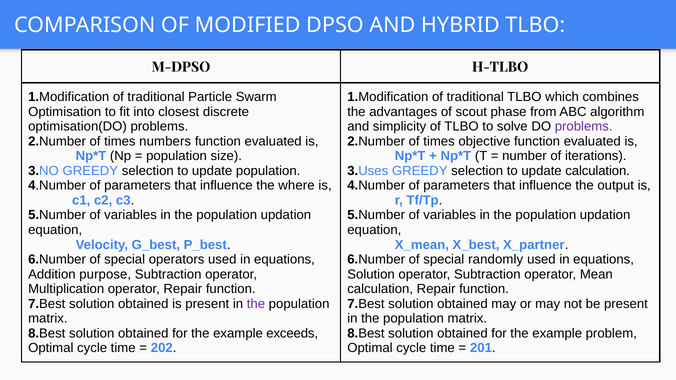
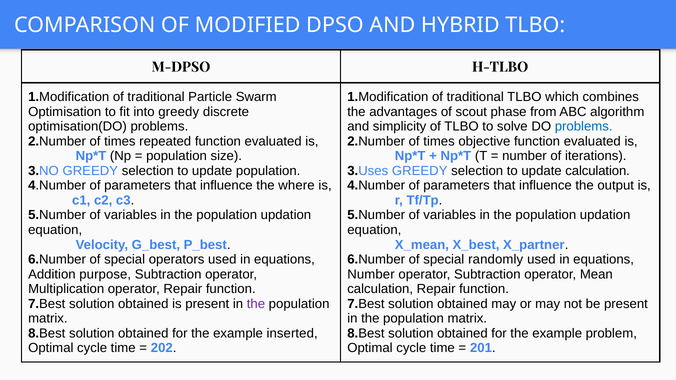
into closest: closest -> greedy
problems at (584, 127) colour: purple -> blue
numbers: numbers -> repeated
Solution at (371, 274): Solution -> Number
exceeds: exceeds -> inserted
